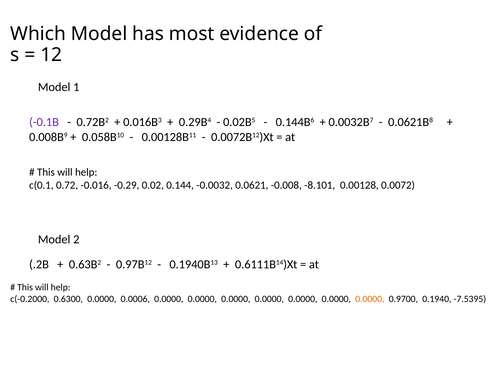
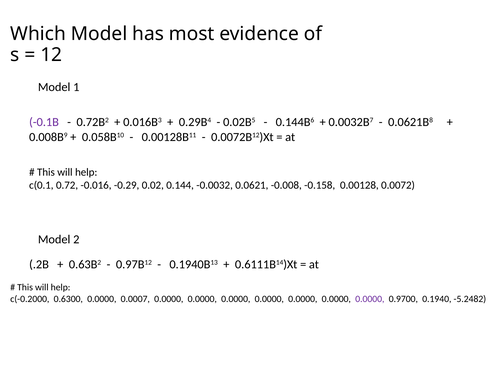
-8.101: -8.101 -> -0.158
0.0006: 0.0006 -> 0.0007
0.0000 at (370, 299) colour: orange -> purple
-7.5395: -7.5395 -> -5.2482
